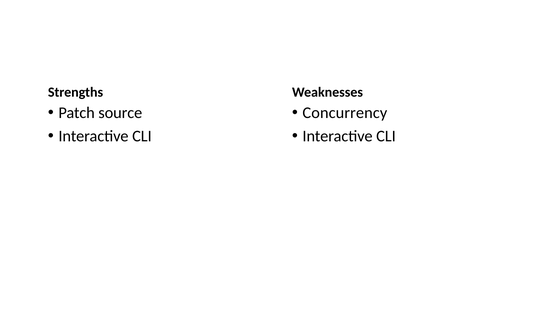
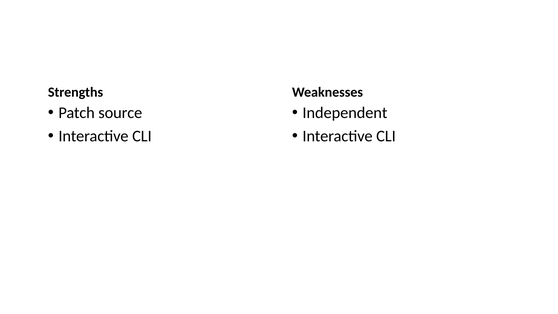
Concurrency: Concurrency -> Independent
